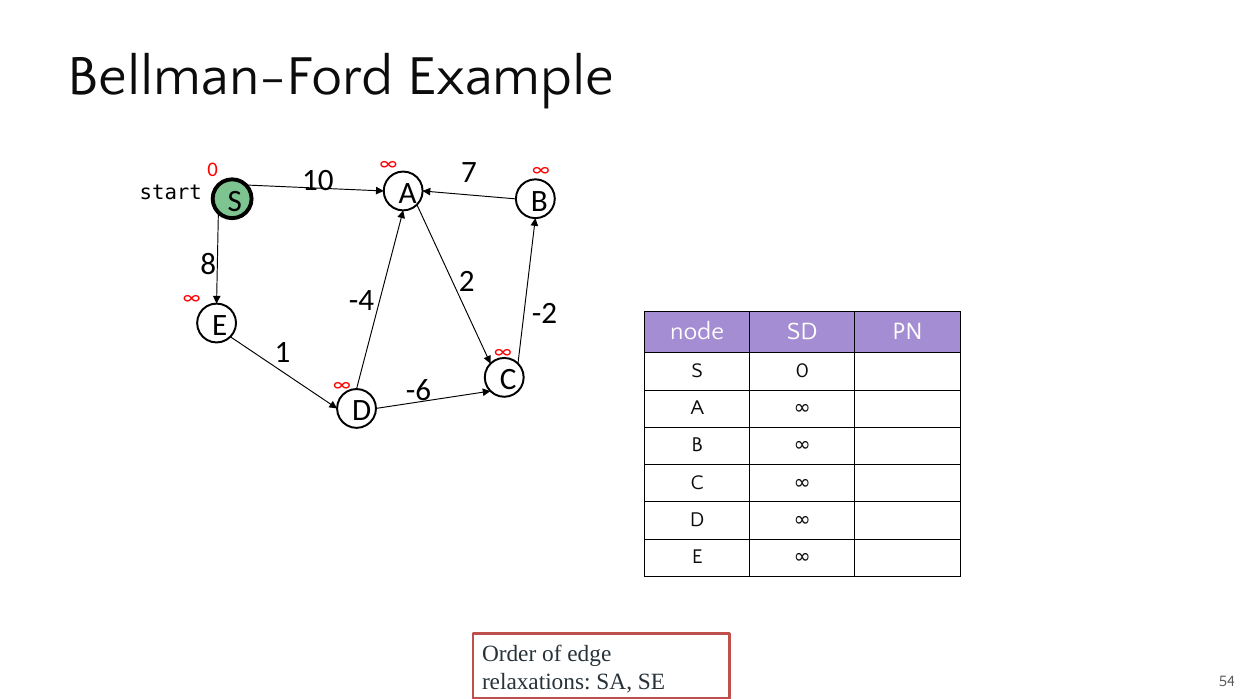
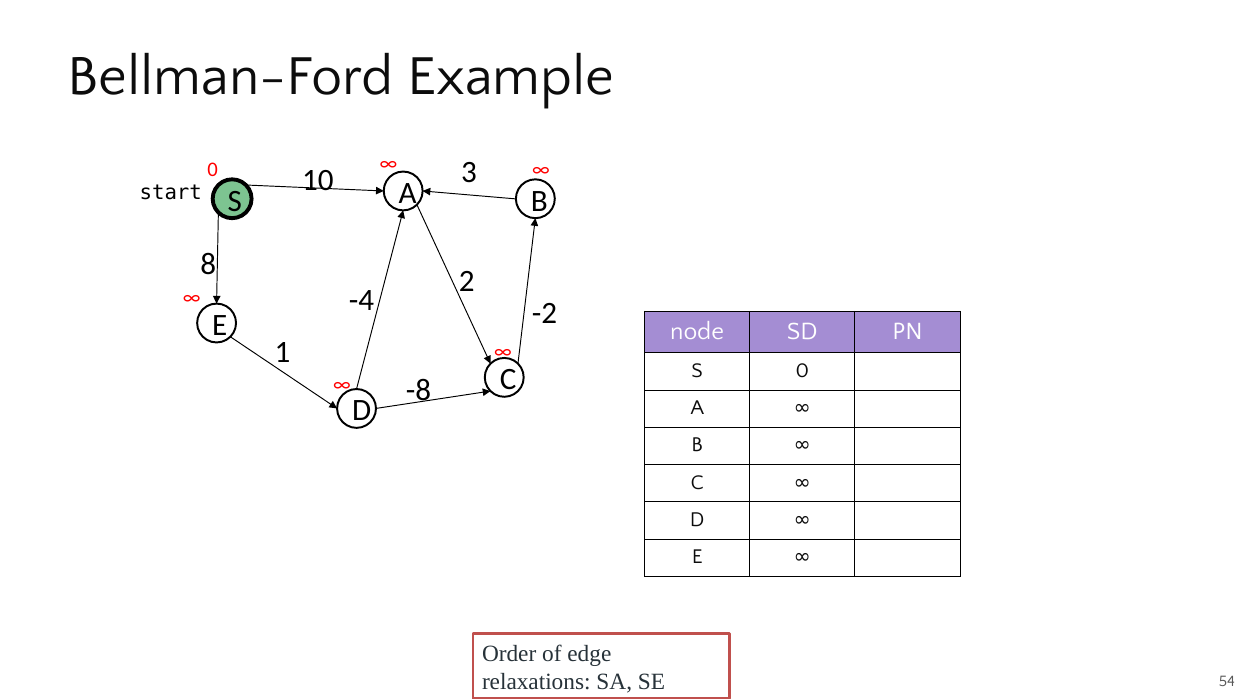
7: 7 -> 3
-6: -6 -> -8
